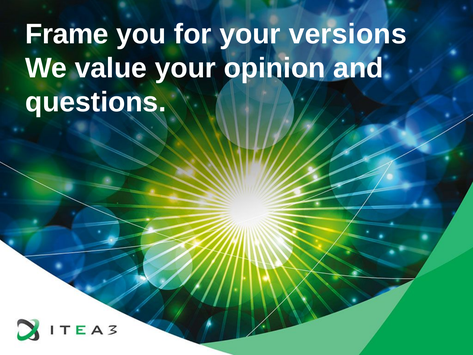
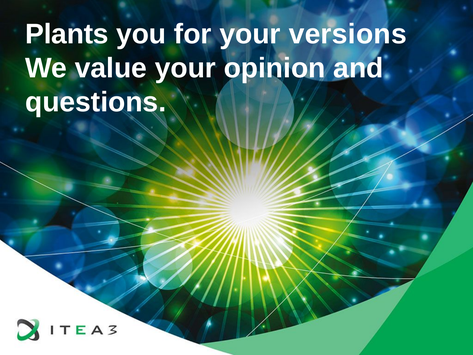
Frame: Frame -> Plants
